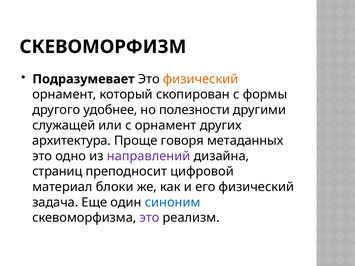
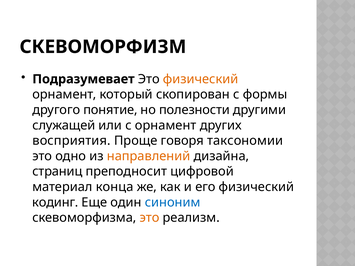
удобнее: удобнее -> понятие
архитектура: архитектура -> восприятия
метаданных: метаданных -> таксономии
направлений colour: purple -> orange
блоки: блоки -> конца
задача: задача -> кодинг
это at (150, 218) colour: purple -> orange
